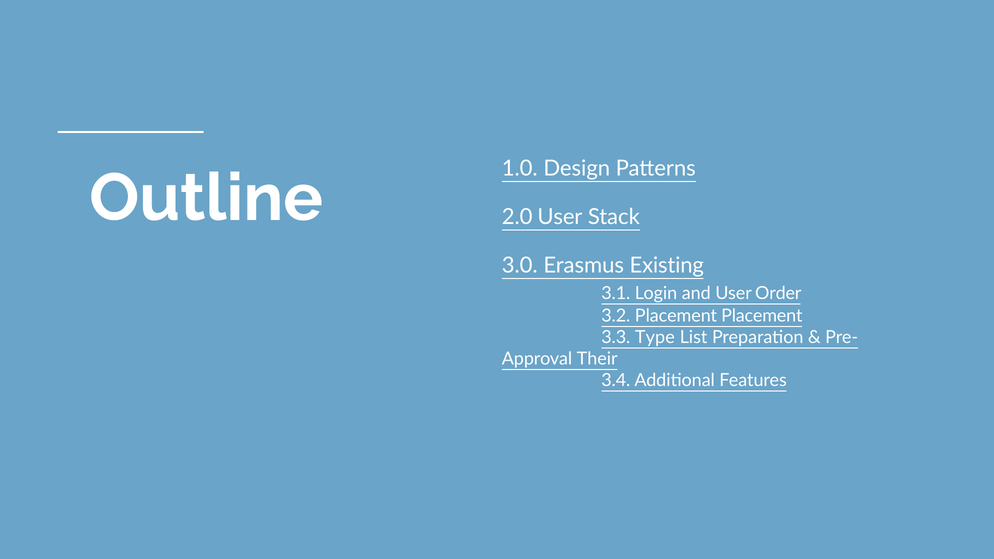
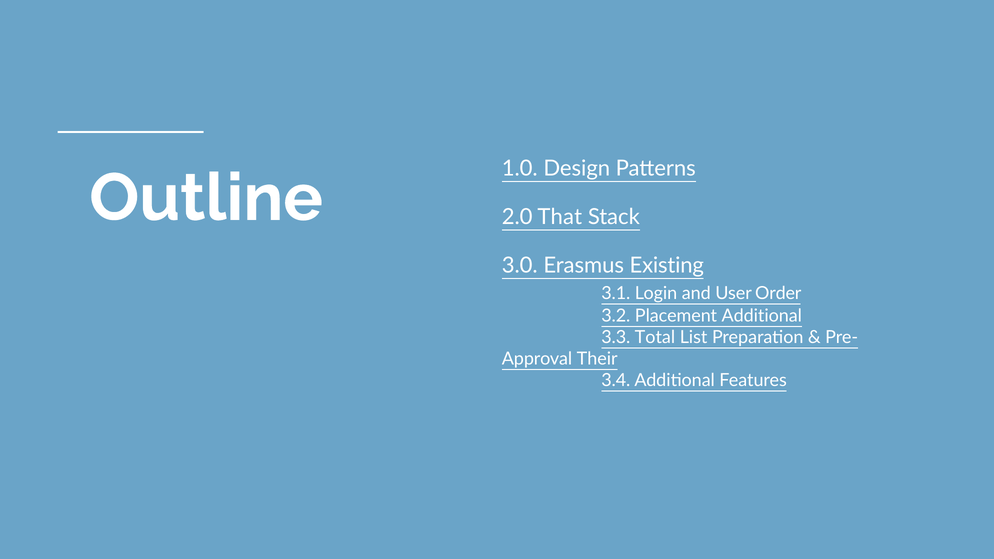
2.0 User: User -> That
Placement Placement: Placement -> Additional
Type: Type -> Total
